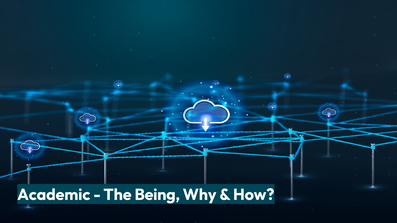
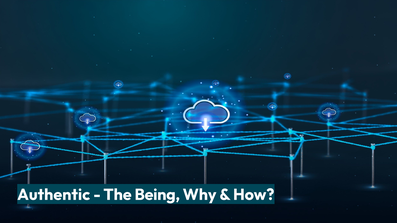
Academic: Academic -> Authentic
